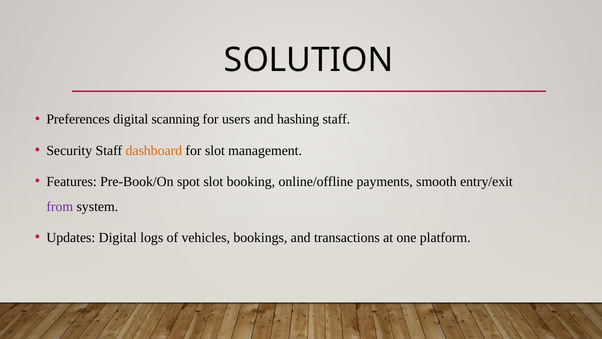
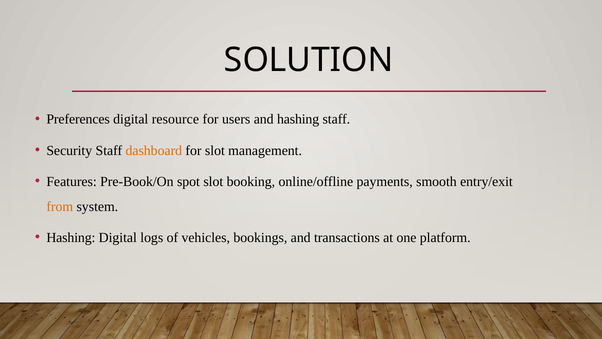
scanning: scanning -> resource
from colour: purple -> orange
Updates at (71, 237): Updates -> Hashing
